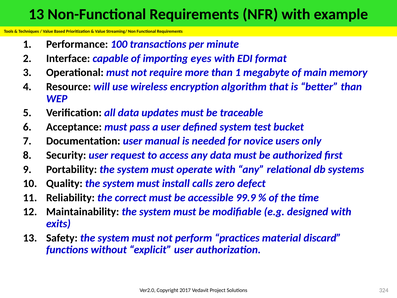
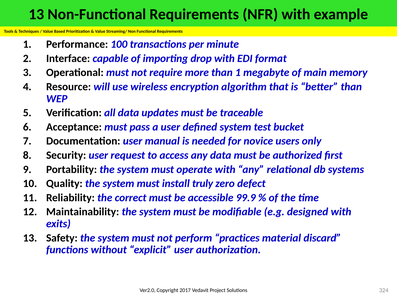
eyes: eyes -> drop
calls: calls -> truly
